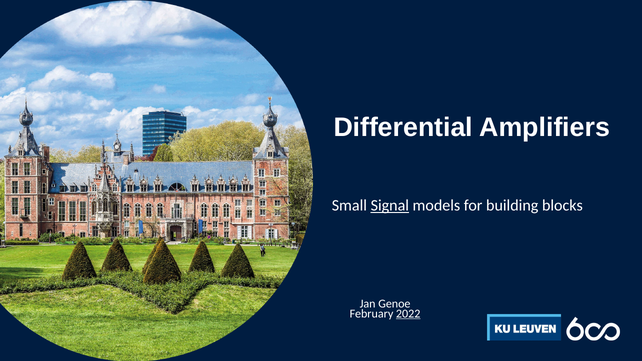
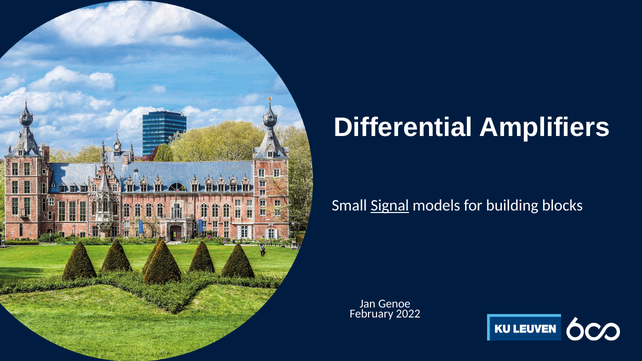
2022 underline: present -> none
